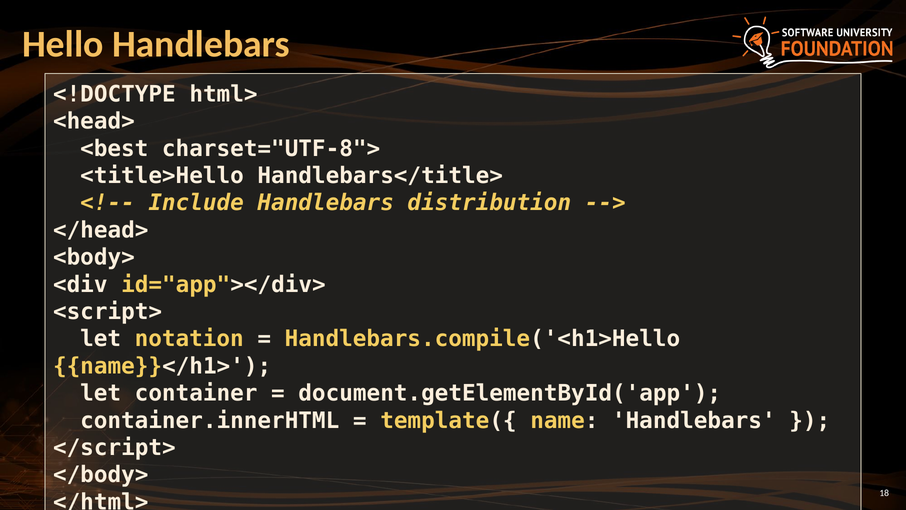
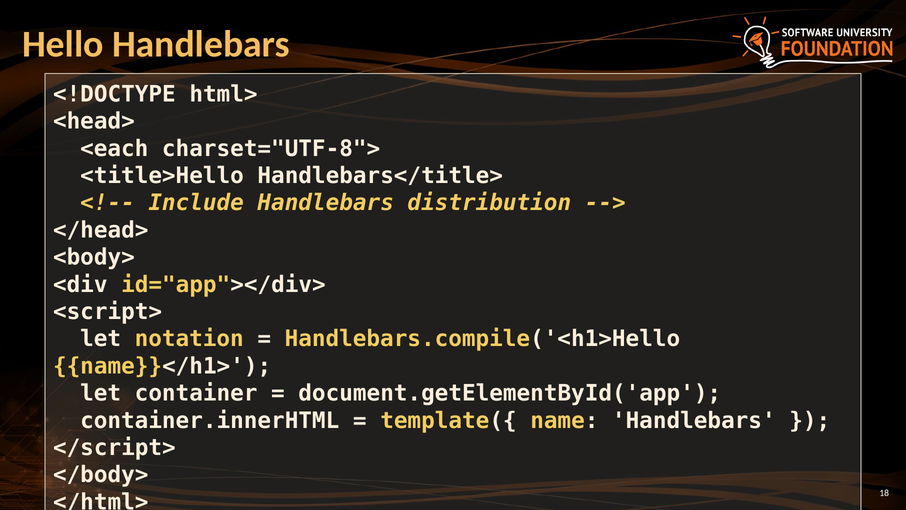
<best: <best -> <each
